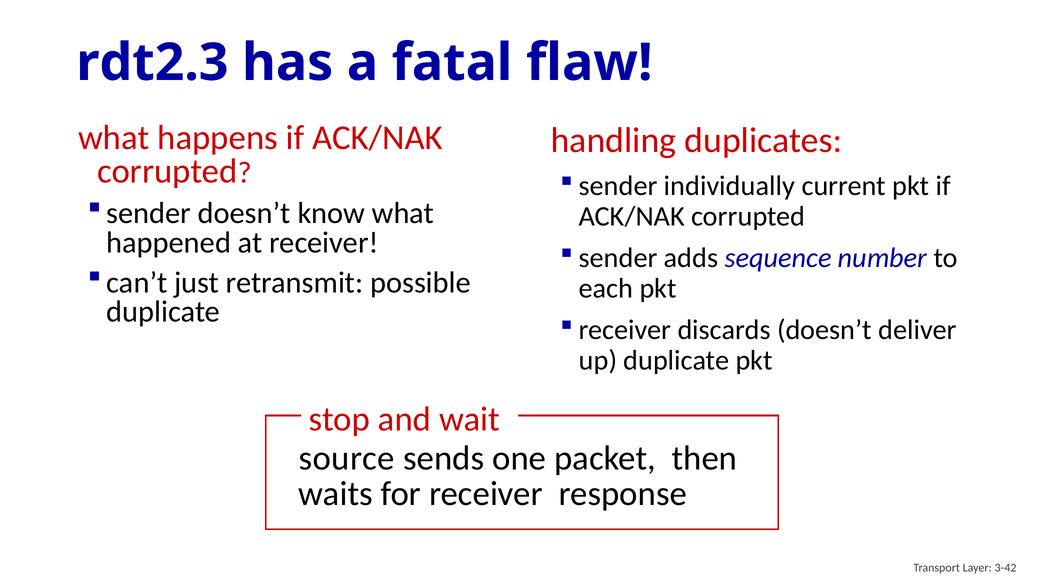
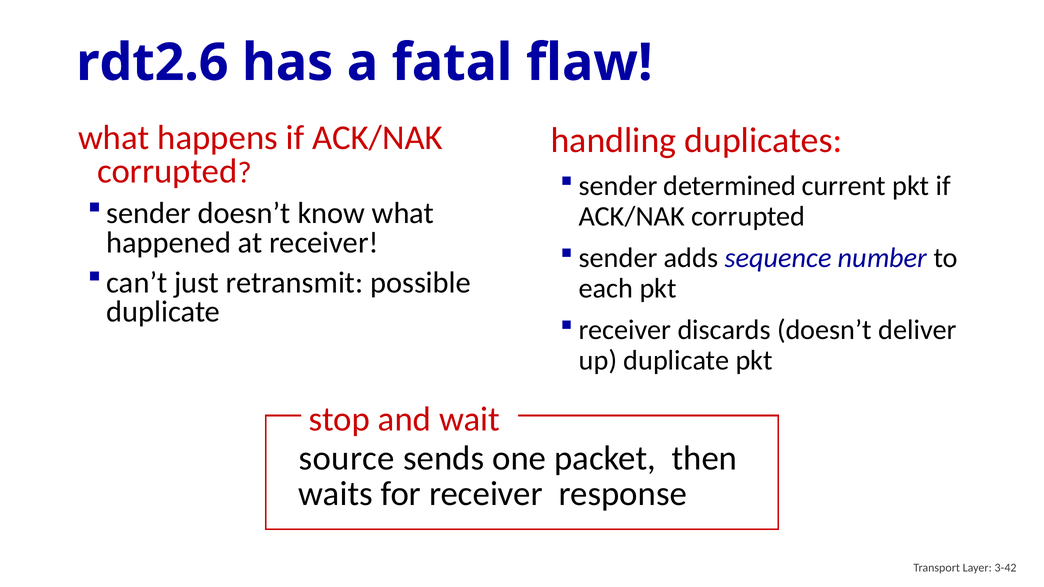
rdt2.3: rdt2.3 -> rdt2.6
individually: individually -> determined
